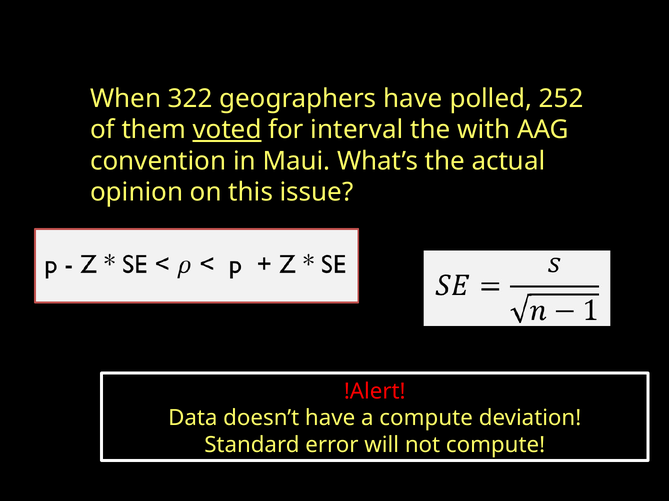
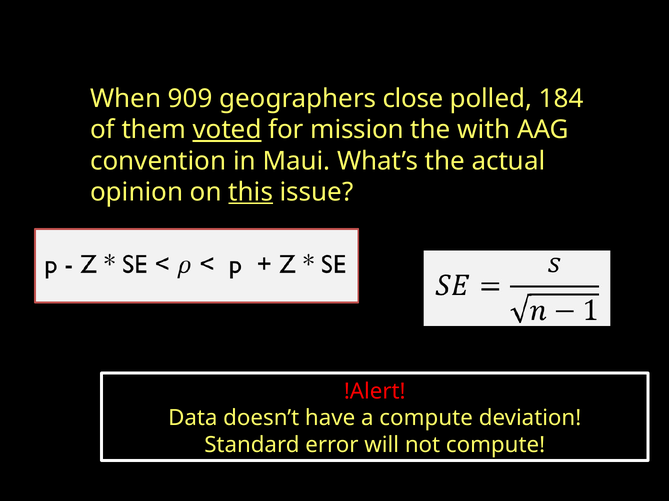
322: 322 -> 909
geographers have: have -> close
252: 252 -> 184
interval: interval -> mission
this underline: none -> present
